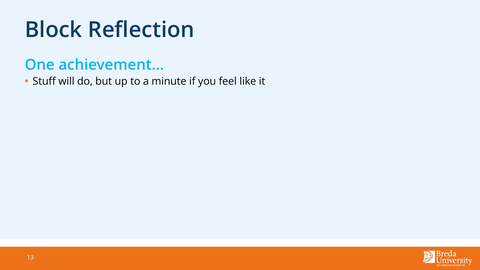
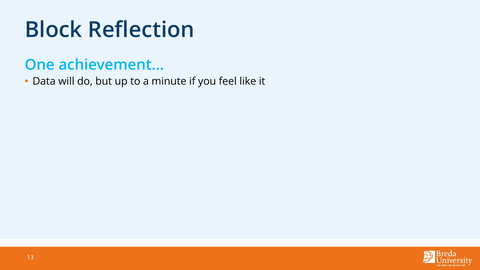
Stuff: Stuff -> Data
